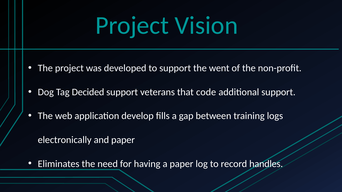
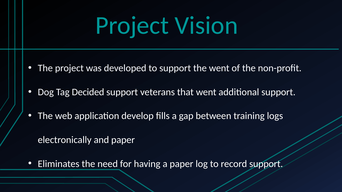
that code: code -> went
record handles: handles -> support
